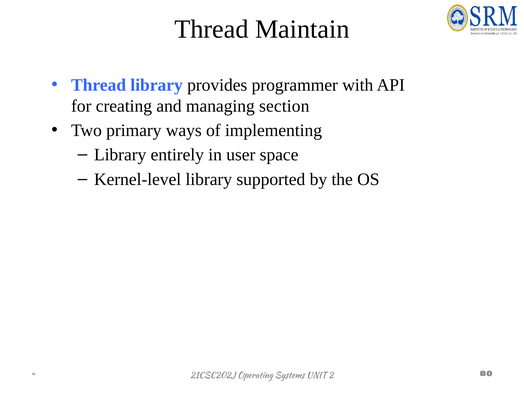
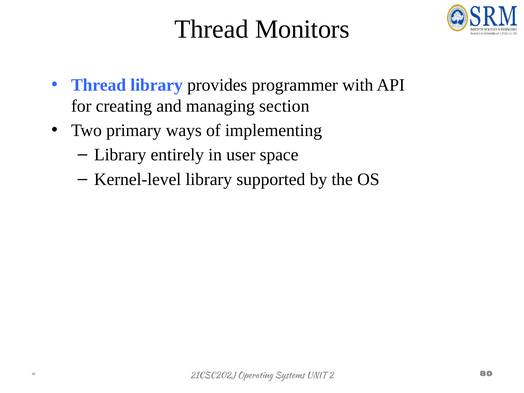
Maintain: Maintain -> Monitors
